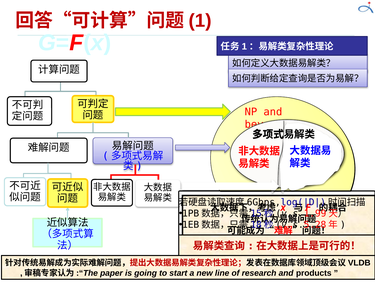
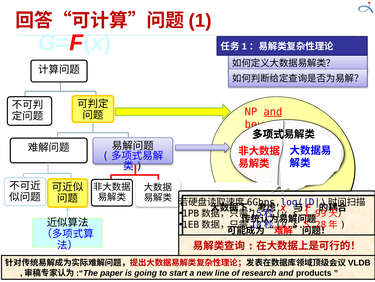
and at (273, 112) underline: none -> present
